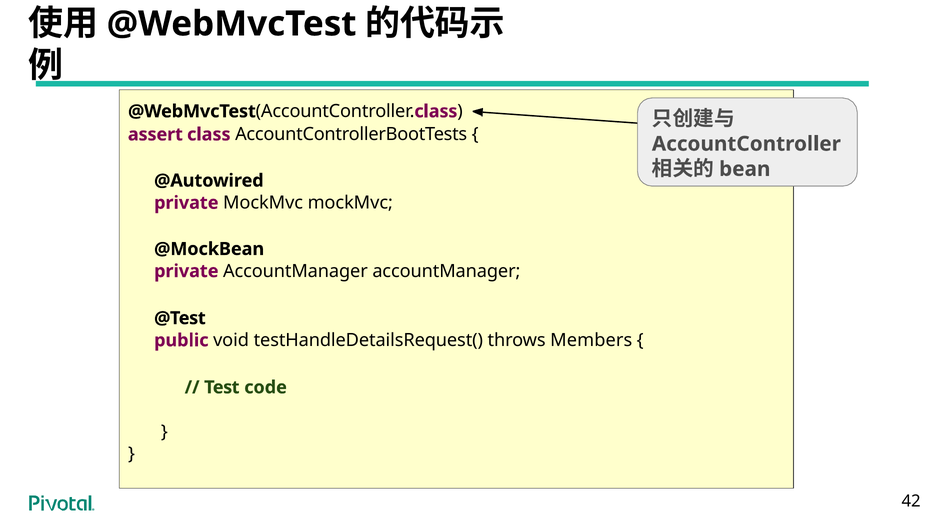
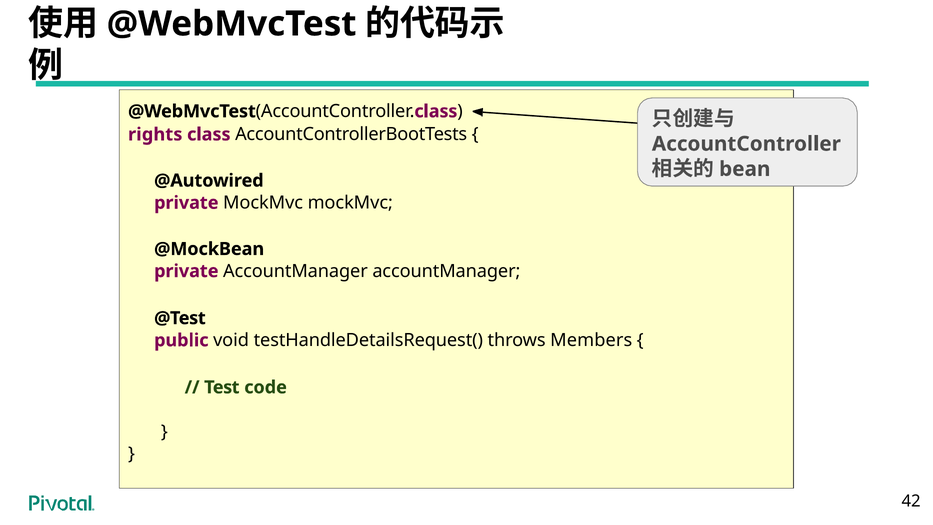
assert: assert -> rights
